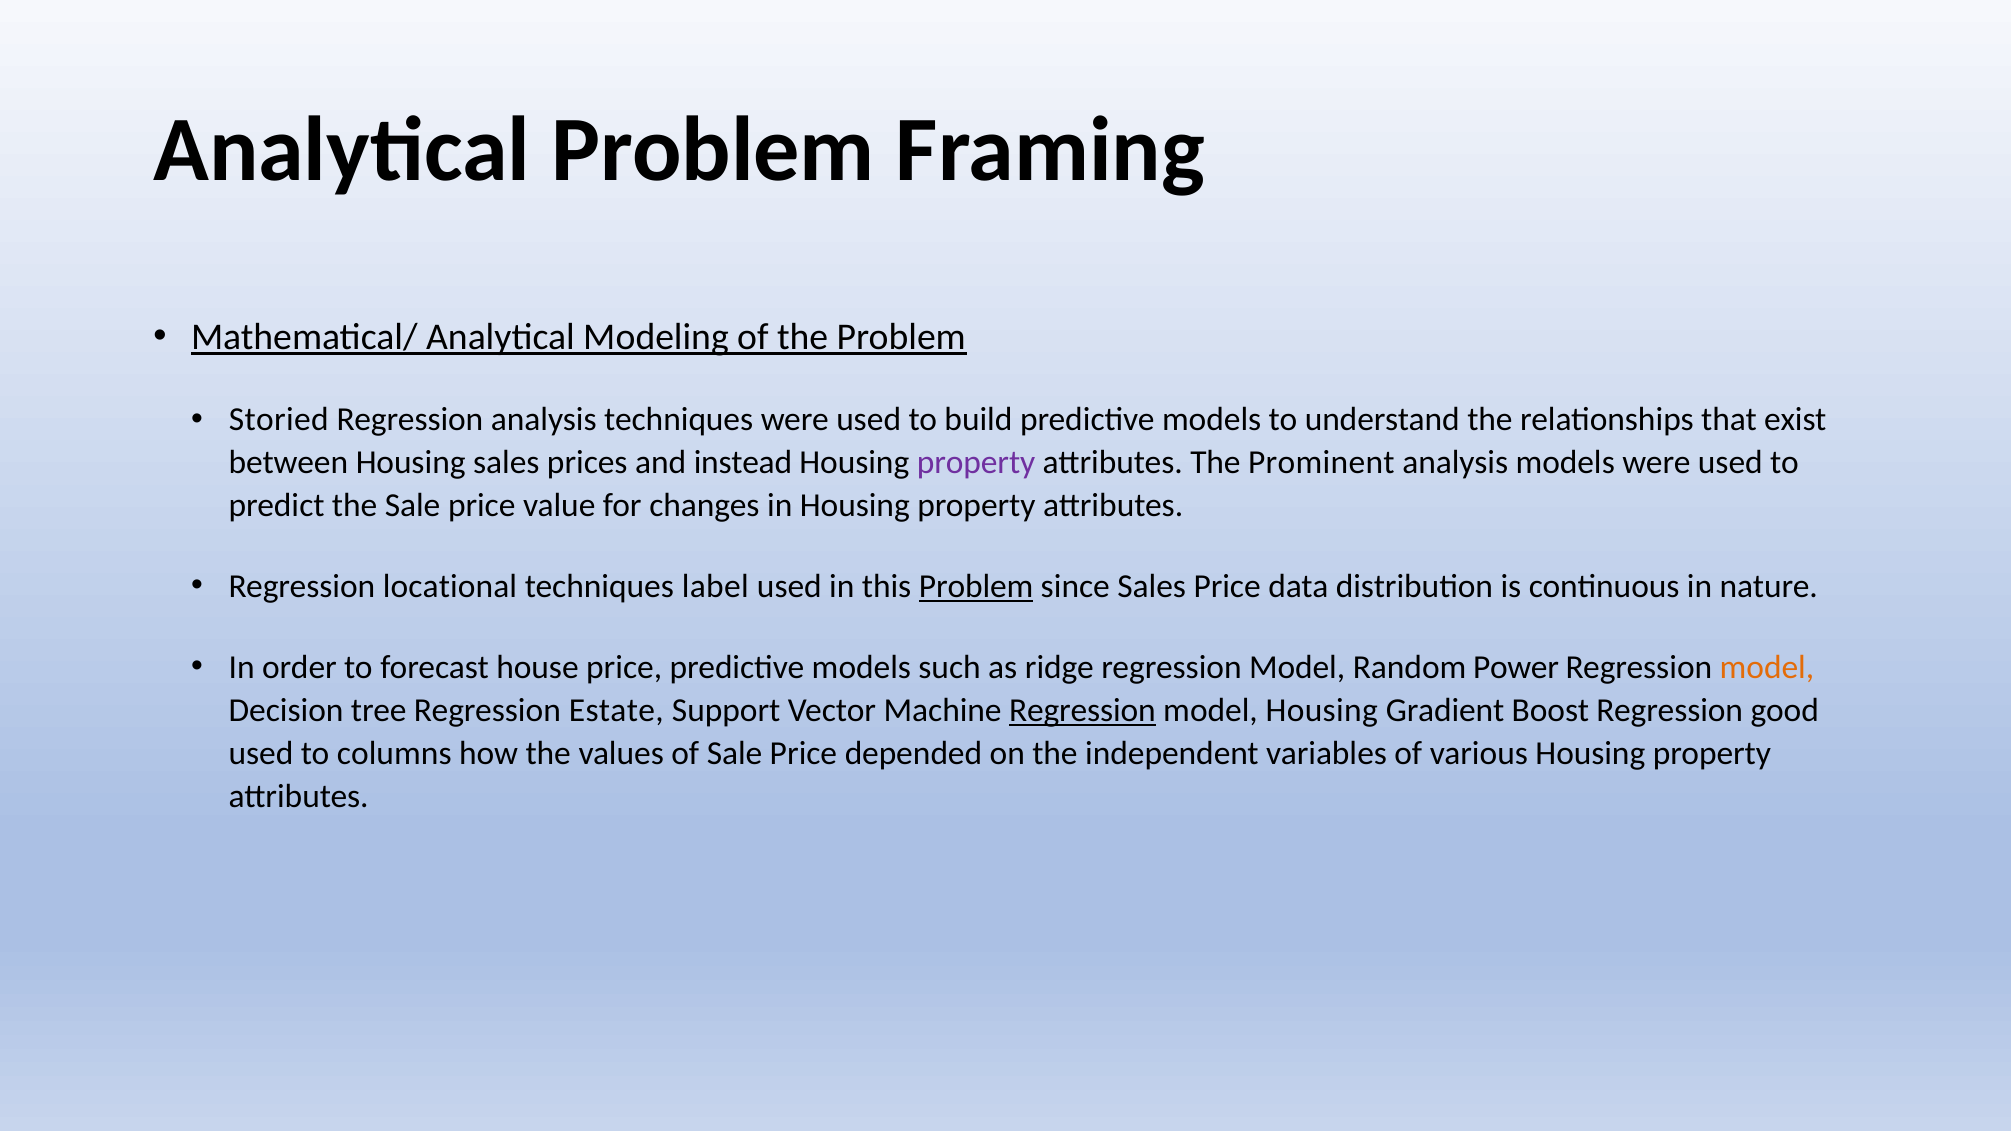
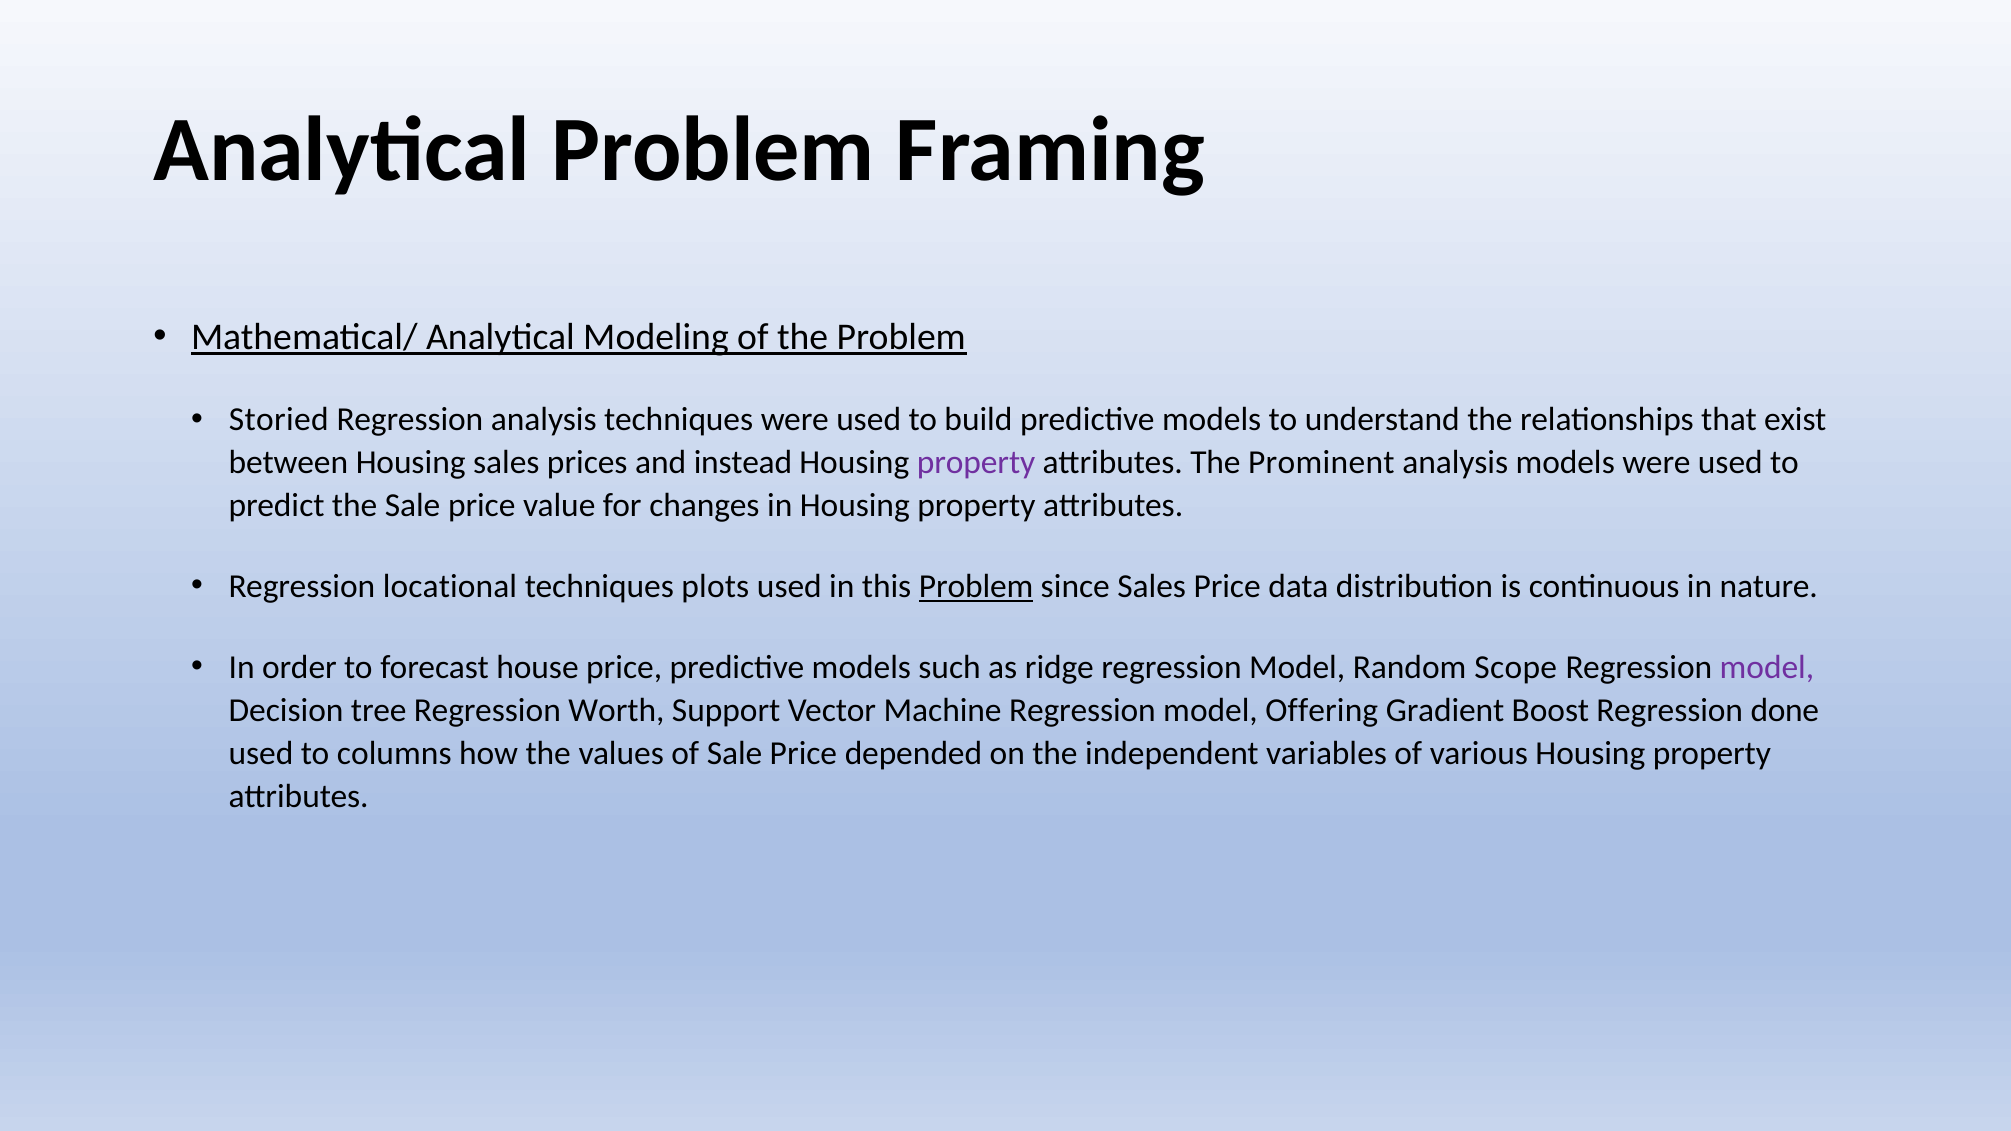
label: label -> plots
Power: Power -> Scope
model at (1767, 667) colour: orange -> purple
Estate: Estate -> Worth
Regression at (1082, 710) underline: present -> none
model Housing: Housing -> Offering
good: good -> done
